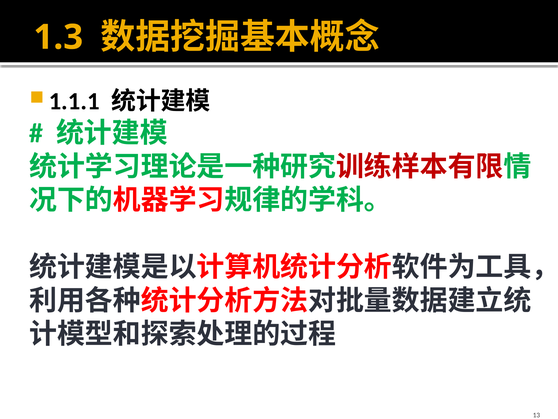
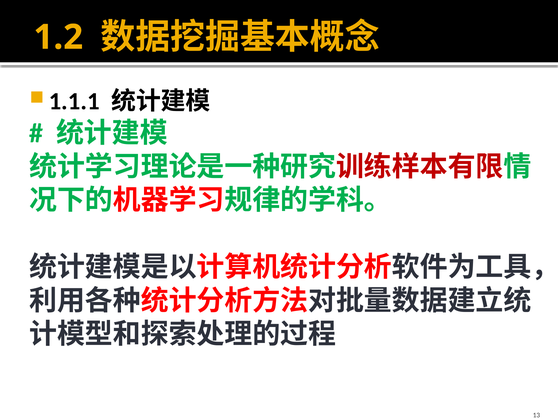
1.3: 1.3 -> 1.2
